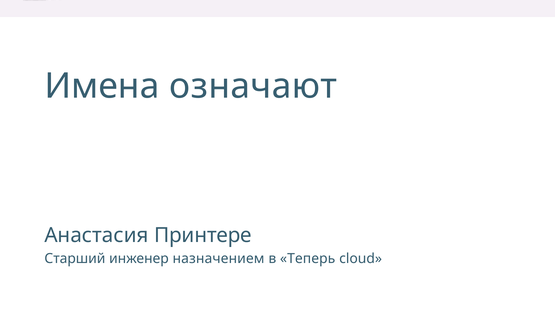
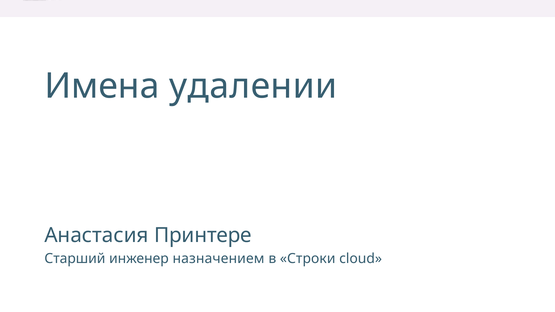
означают: означают -> удалении
Теперь: Теперь -> Строки
